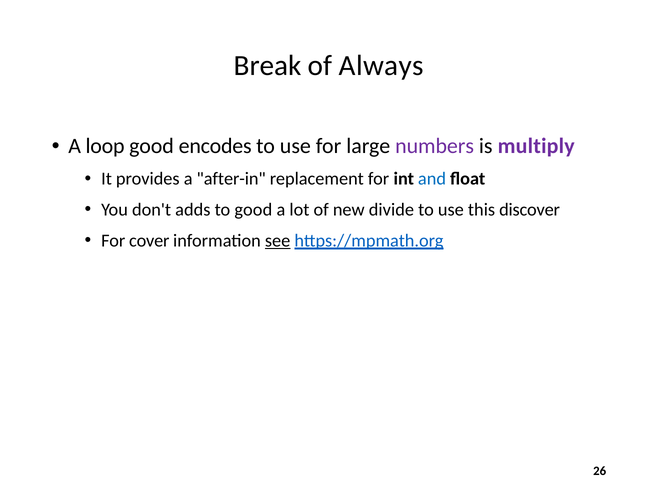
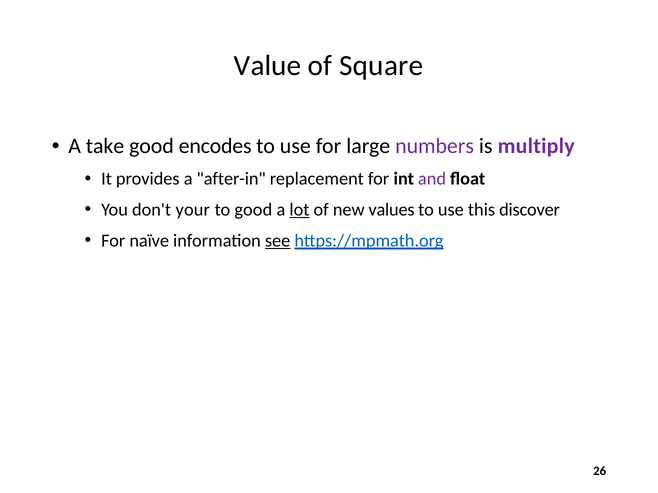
Break: Break -> Value
Always: Always -> Square
loop: loop -> take
and colour: blue -> purple
adds: adds -> your
lot underline: none -> present
divide: divide -> values
cover: cover -> naïve
